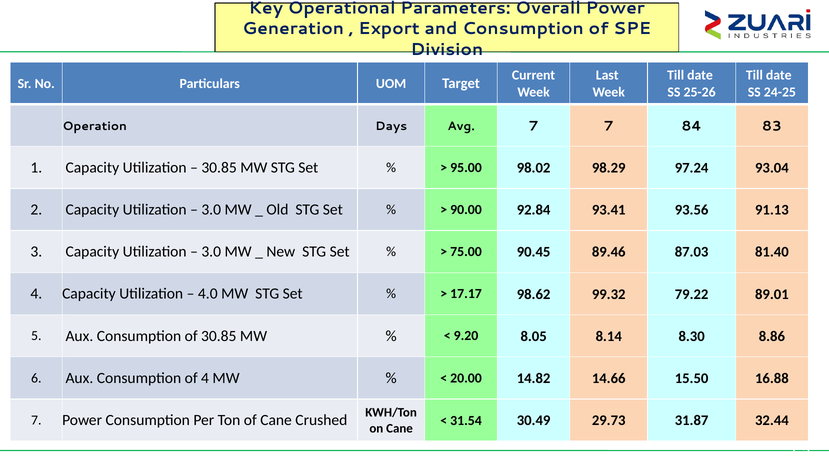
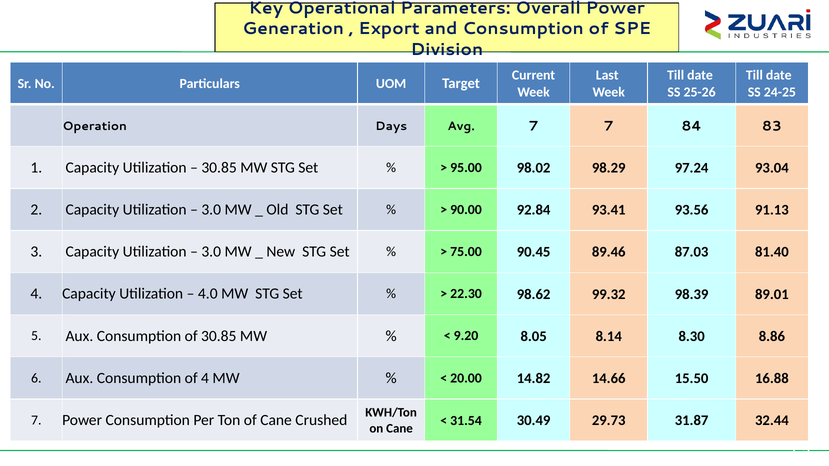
17.17: 17.17 -> 22.30
79.22: 79.22 -> 98.39
